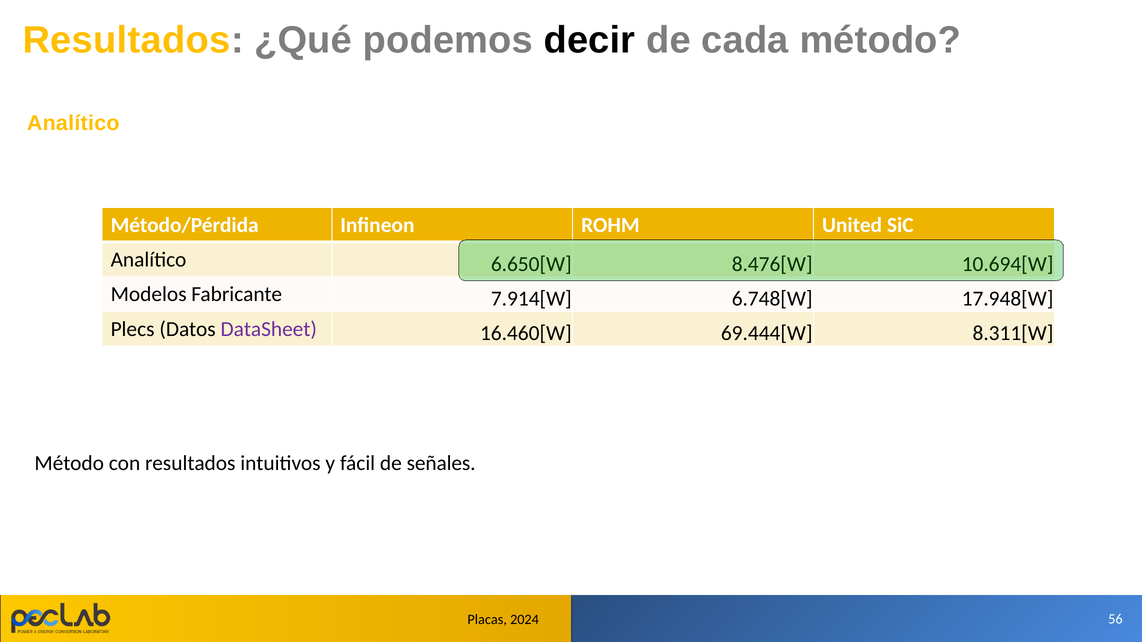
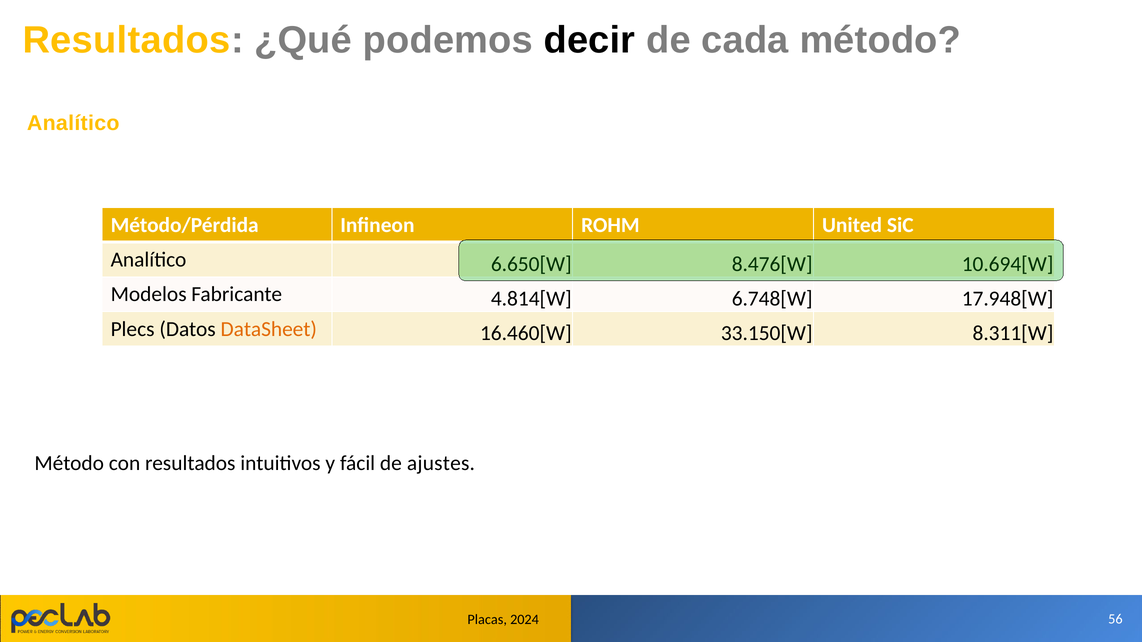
7.914[W: 7.914[W -> 4.814[W
DataSheet colour: purple -> orange
69.444[W: 69.444[W -> 33.150[W
señales: señales -> ajustes
